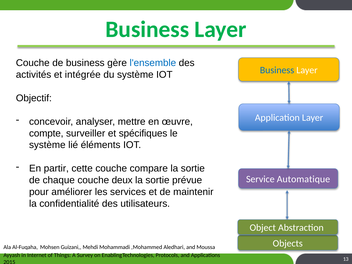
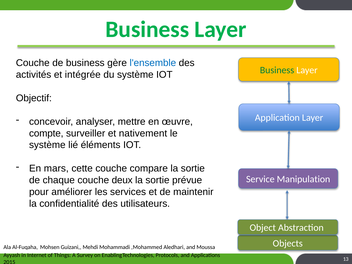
Business at (277, 70) colour: blue -> green
spécifiques: spécifiques -> nativement
partir: partir -> mars
Automatique: Automatique -> Manipulation
